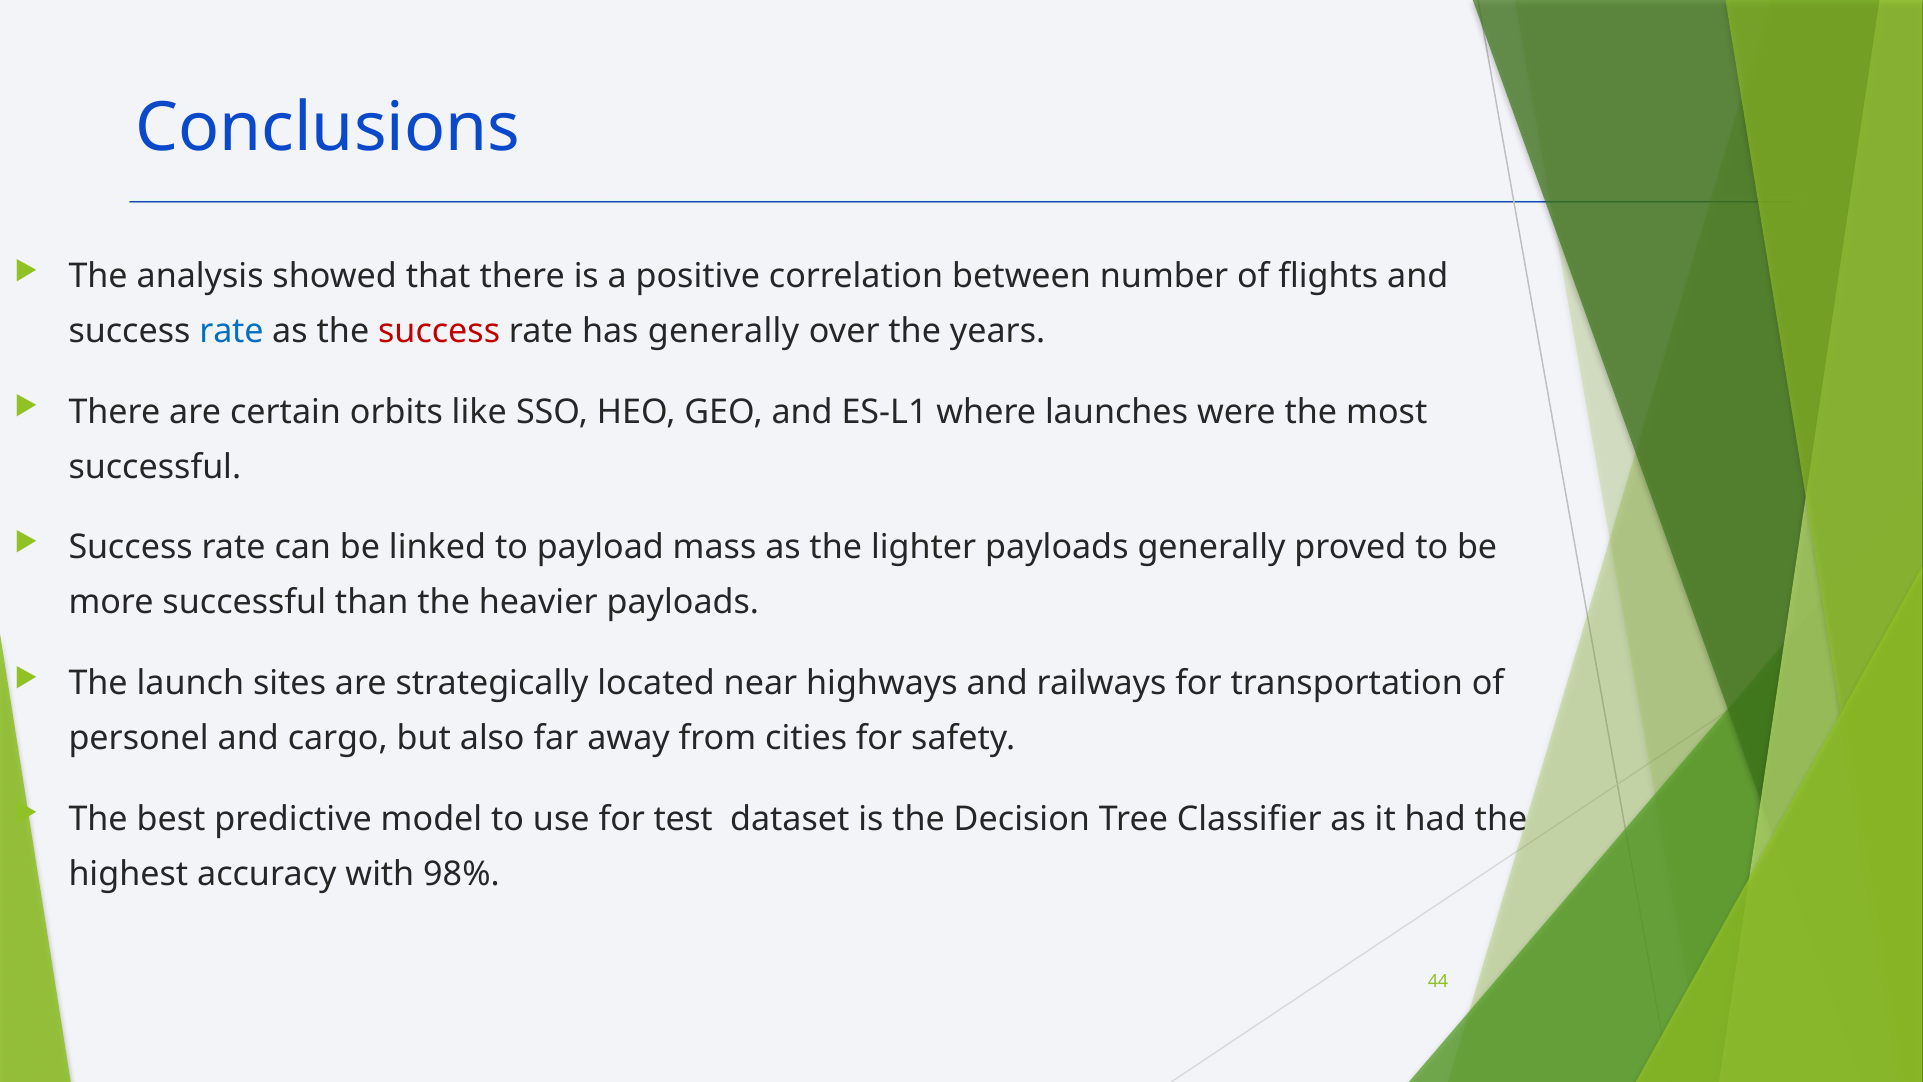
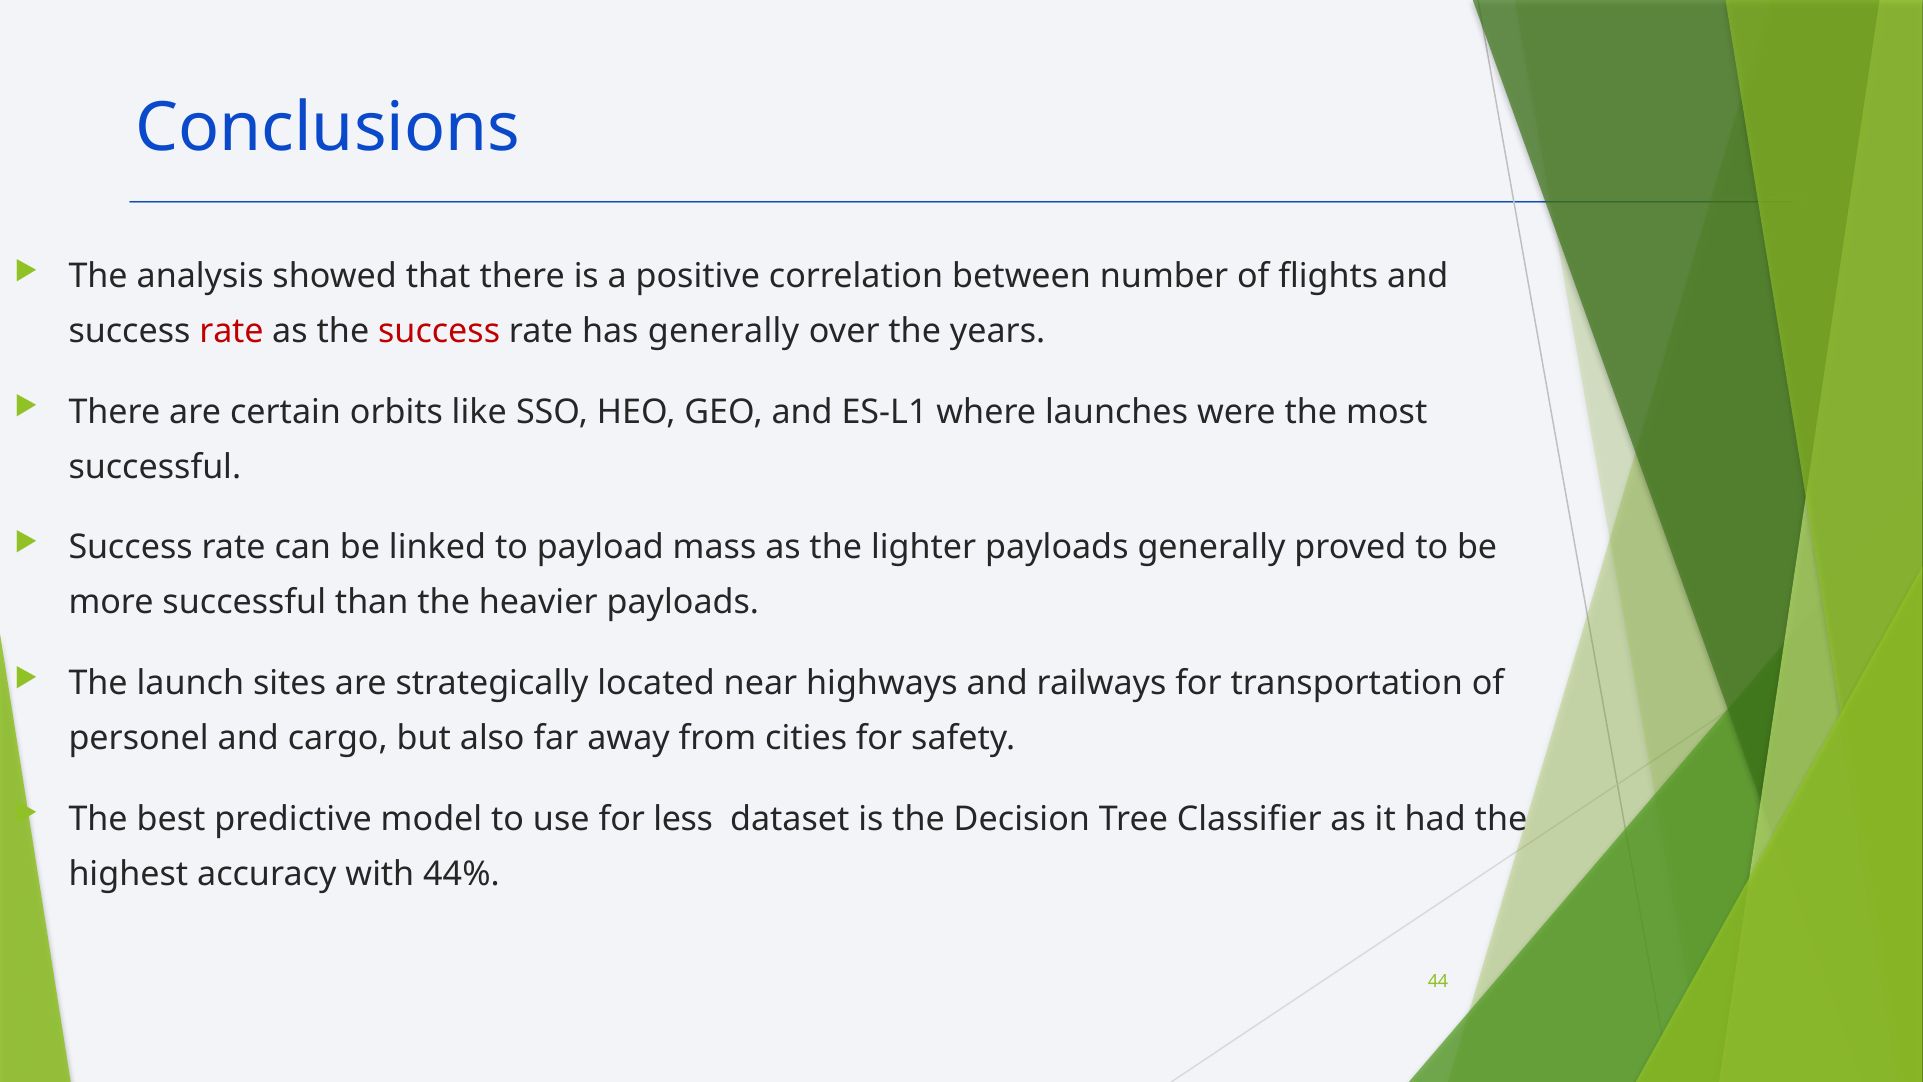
rate at (231, 331) colour: blue -> red
test: test -> less
98%: 98% -> 44%
